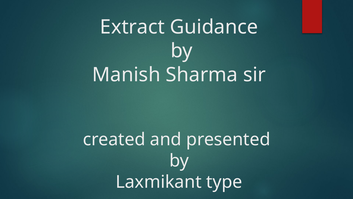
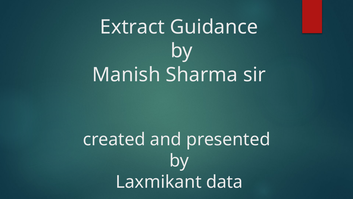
type: type -> data
